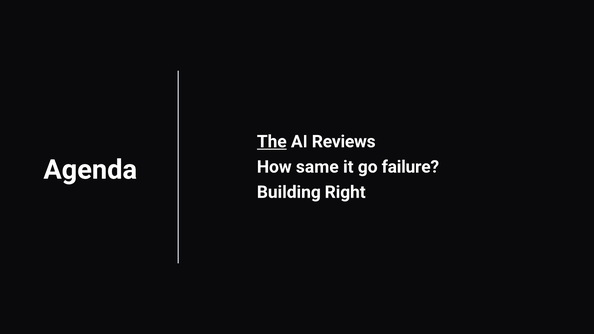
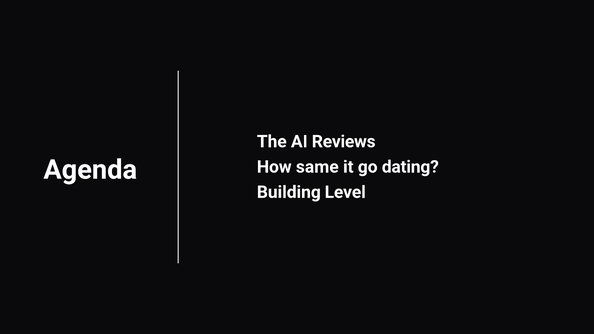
The underline: present -> none
failure: failure -> dating
Right: Right -> Level
